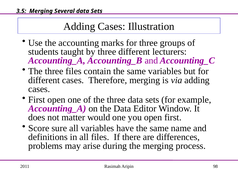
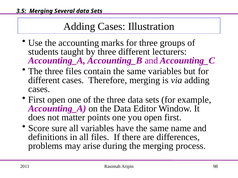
would: would -> points
